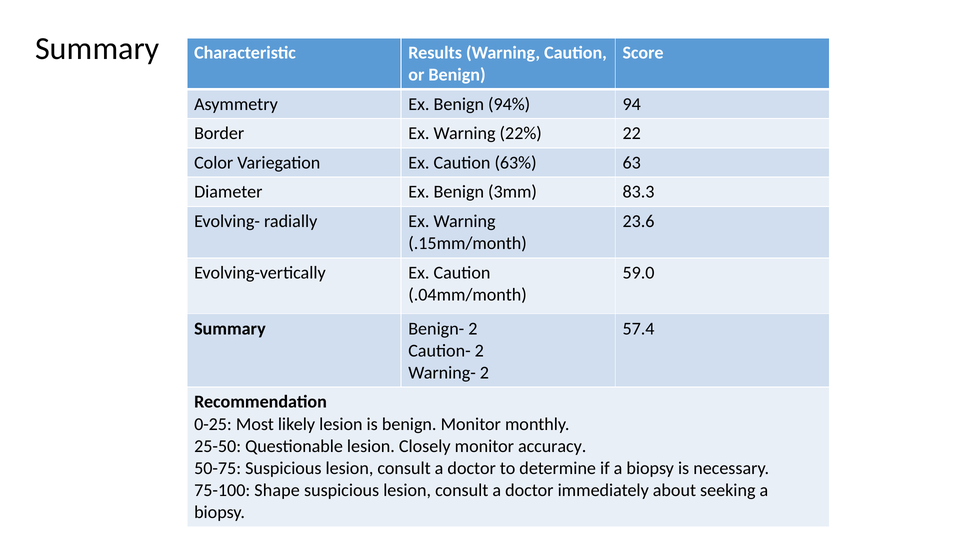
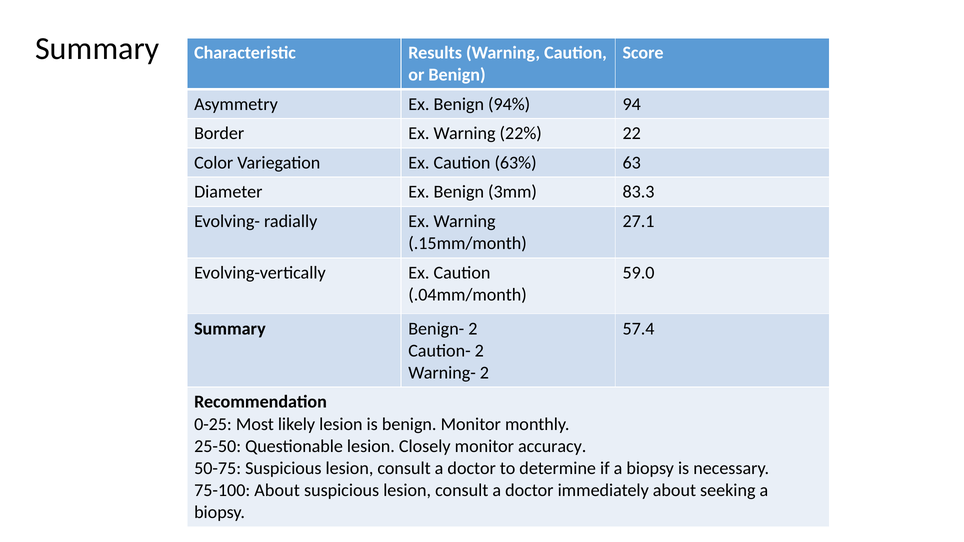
23.6: 23.6 -> 27.1
75-100 Shape: Shape -> About
